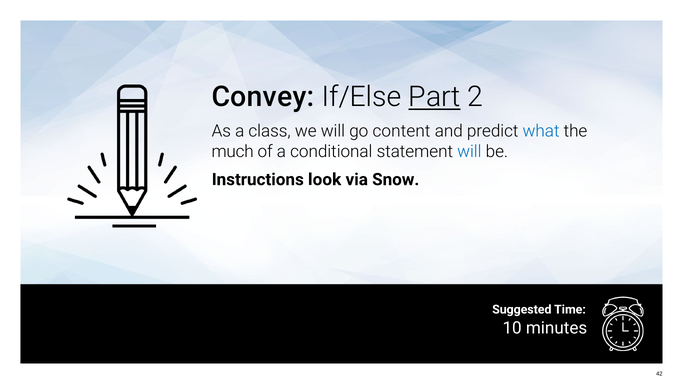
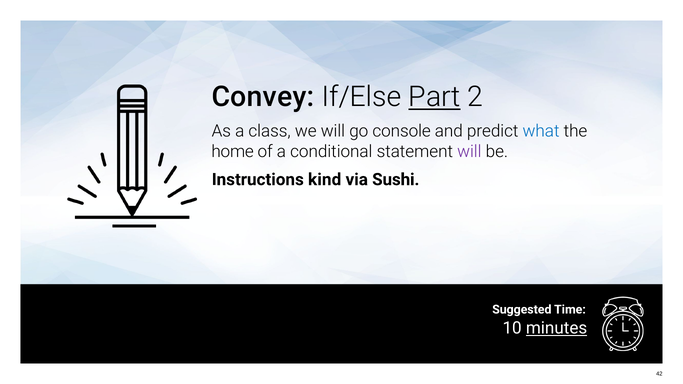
content: content -> console
much: much -> home
will at (469, 152) colour: blue -> purple
look: look -> kind
Snow: Snow -> Sushi
minutes underline: none -> present
